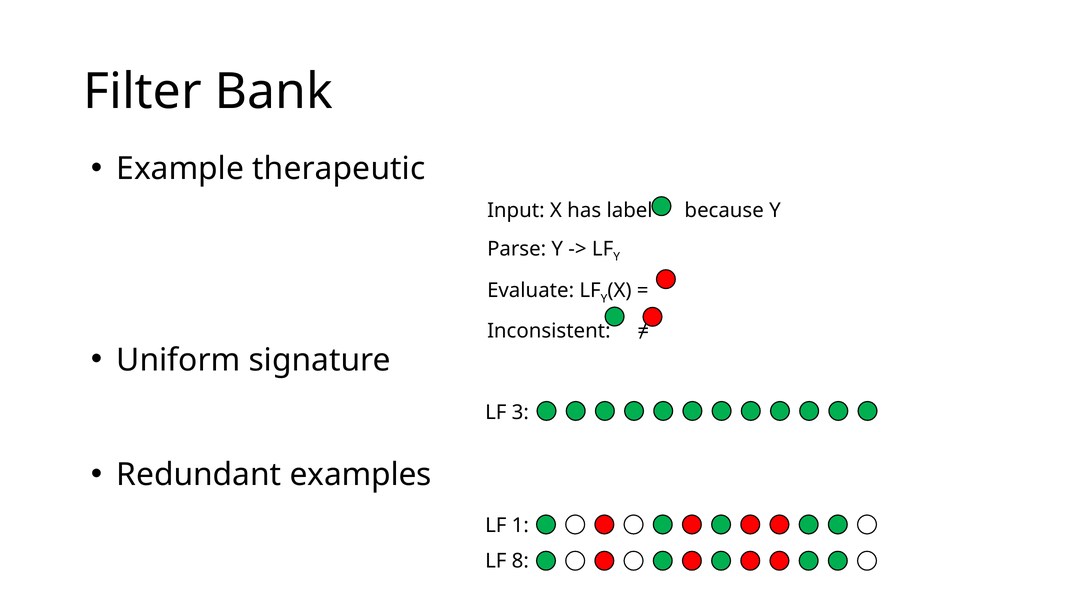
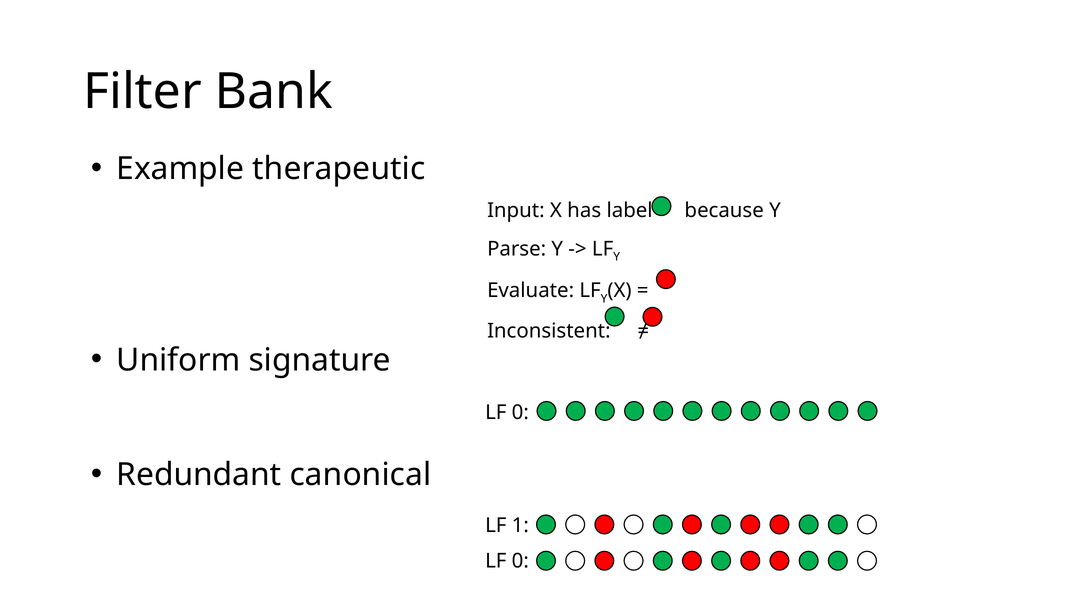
3 at (520, 412): 3 -> 0
examples: examples -> canonical
8 at (520, 561): 8 -> 0
